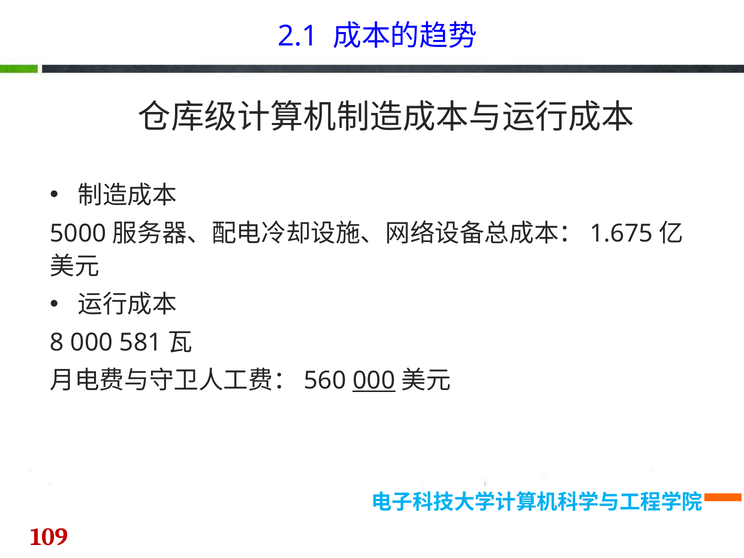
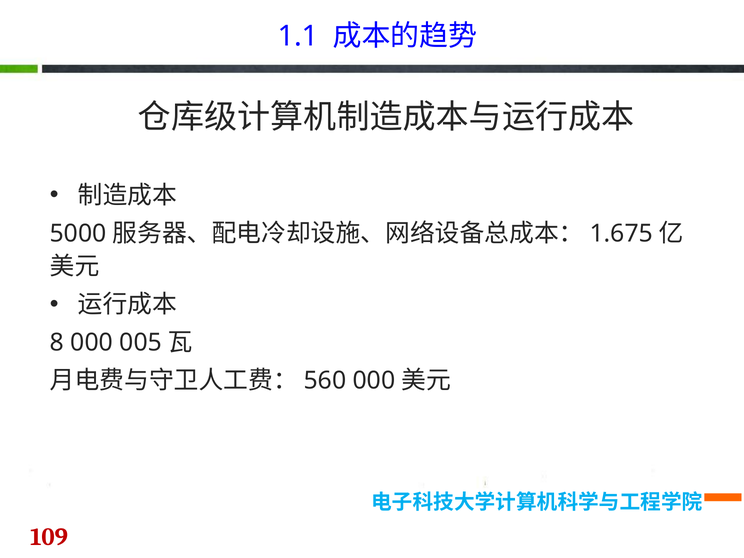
2.1: 2.1 -> 1.1
581: 581 -> 005
000 at (374, 381) underline: present -> none
